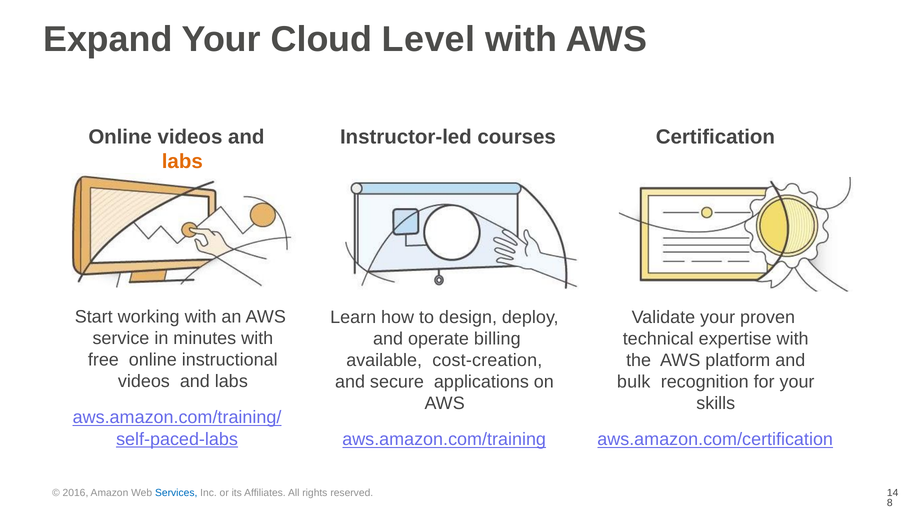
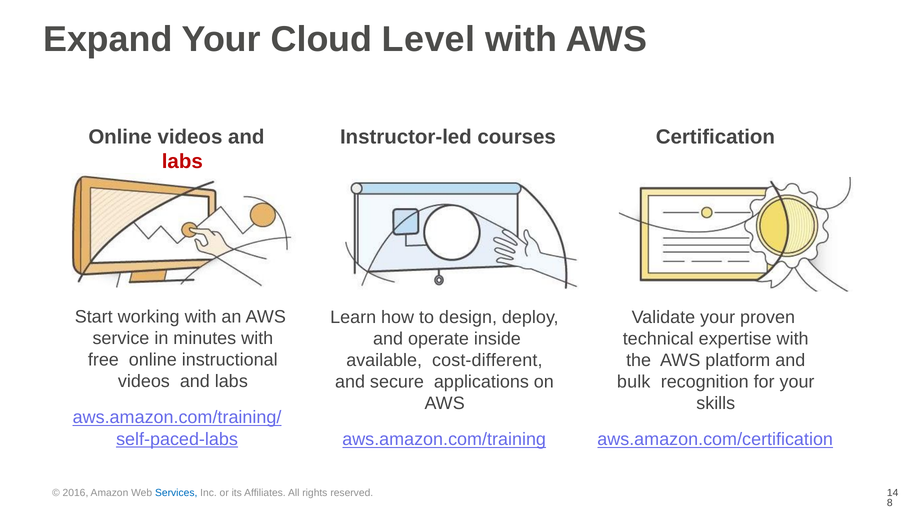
labs at (182, 162) colour: orange -> red
billing: billing -> inside
cost-creation: cost-creation -> cost-different
